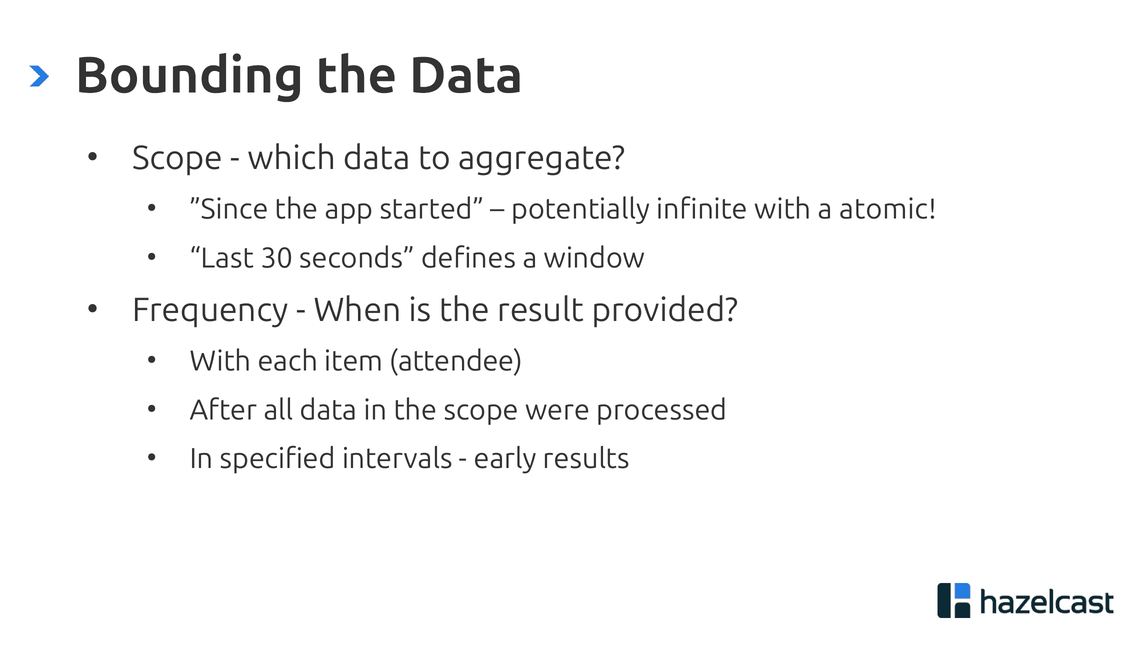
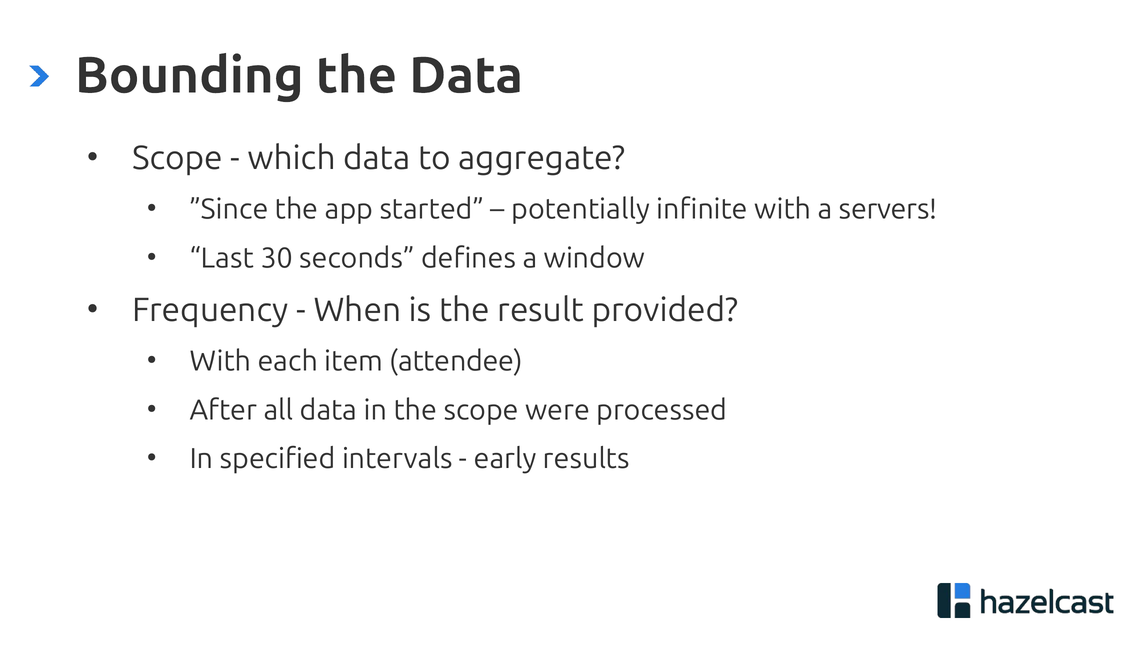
atomic: atomic -> servers
